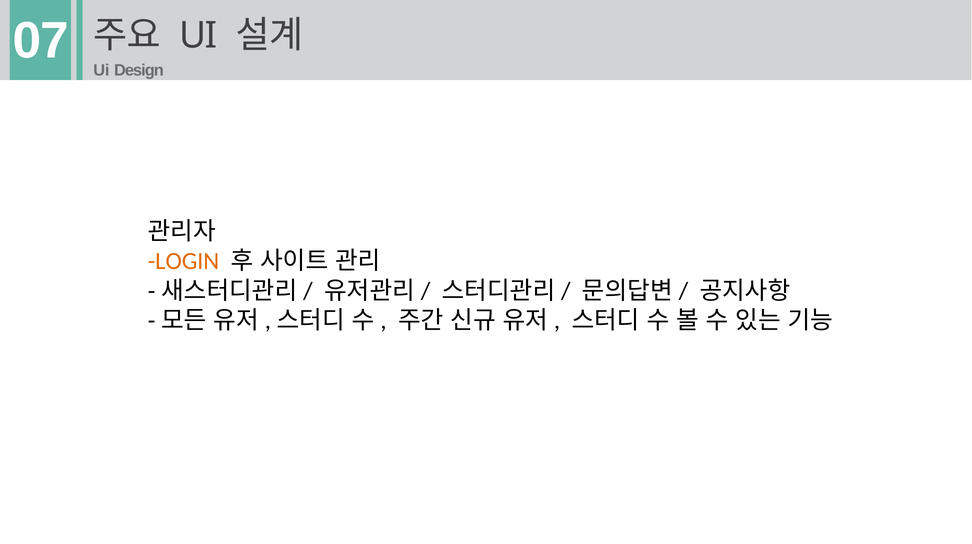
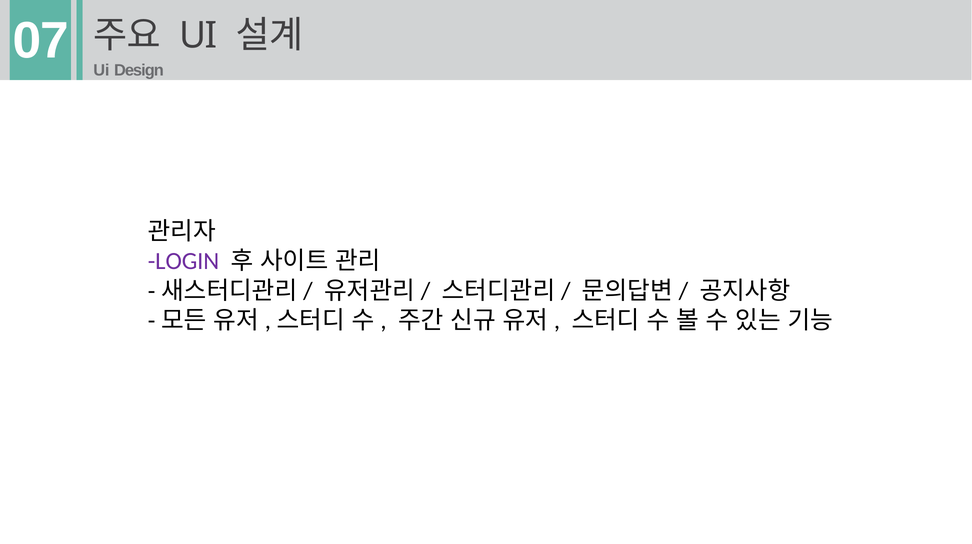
LOGIN colour: orange -> purple
